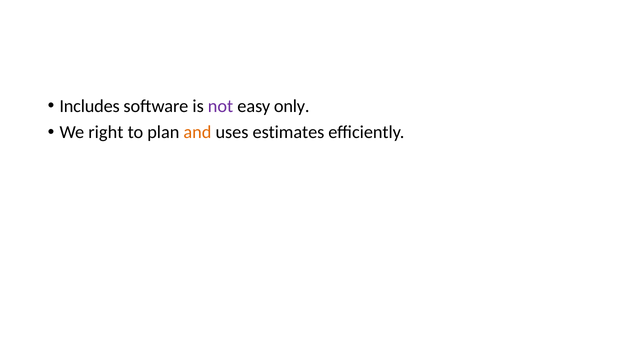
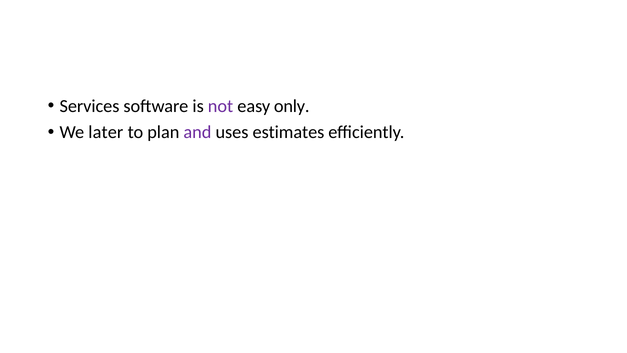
Includes: Includes -> Services
right: right -> later
and colour: orange -> purple
